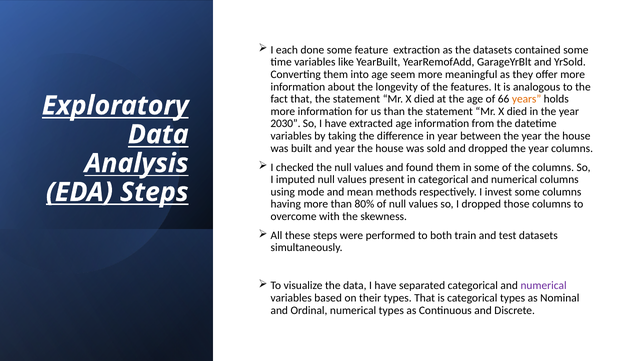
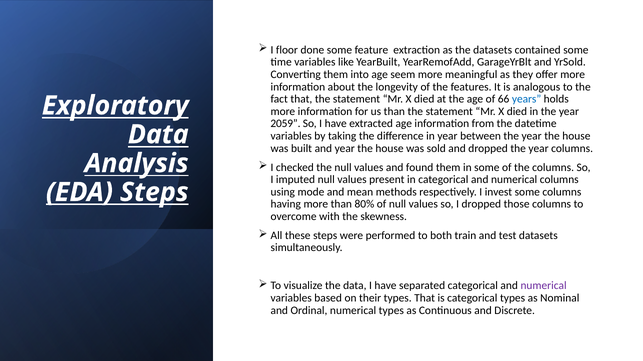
each: each -> floor
years colour: orange -> blue
2030: 2030 -> 2059
